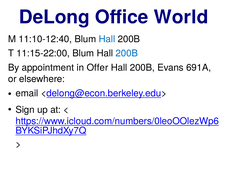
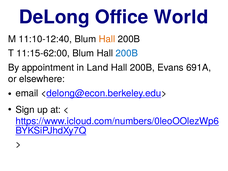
Hall at (107, 39) colour: blue -> orange
11:15-22:00: 11:15-22:00 -> 11:15-62:00
Offer: Offer -> Land
